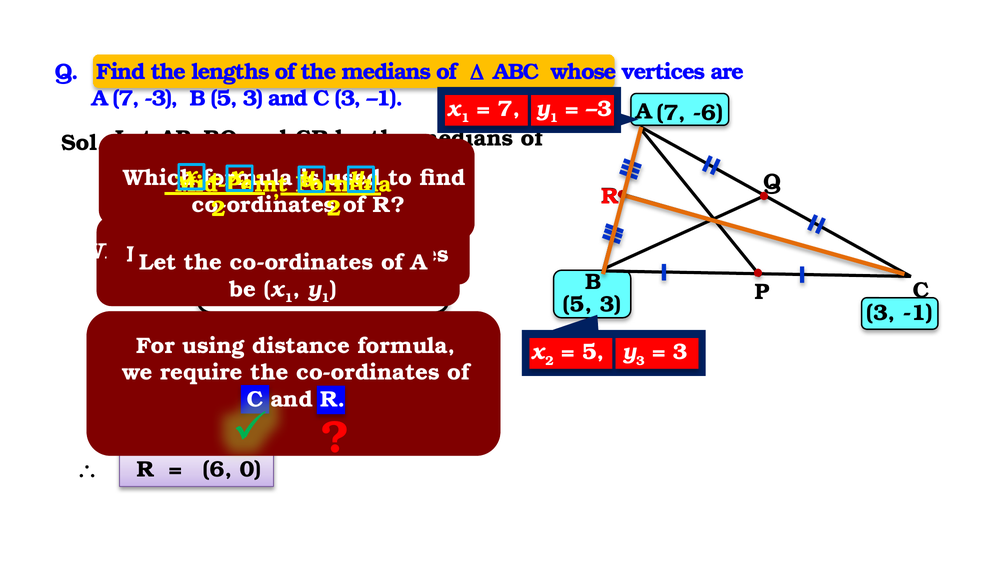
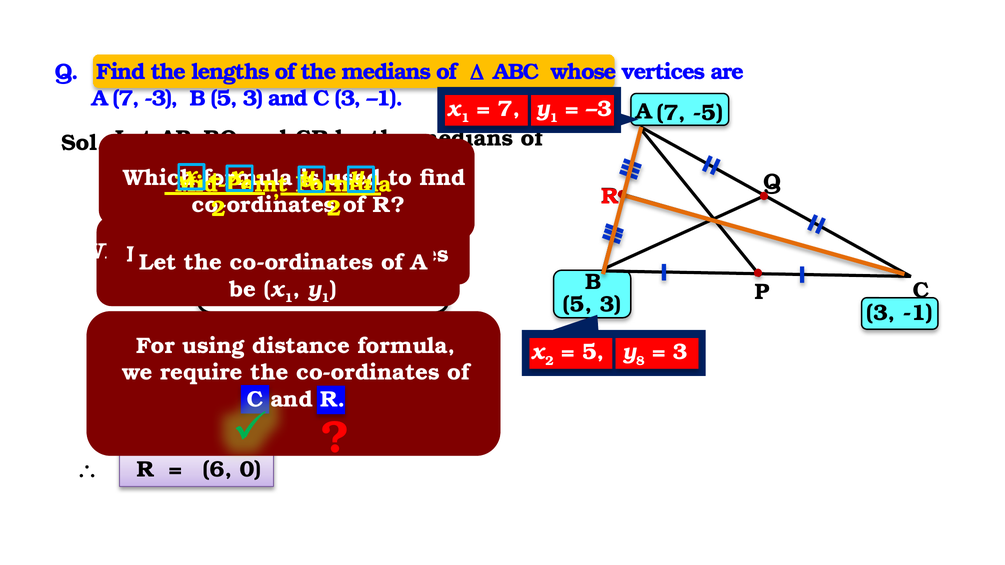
-6: -6 -> -5
3 at (640, 361): 3 -> 8
